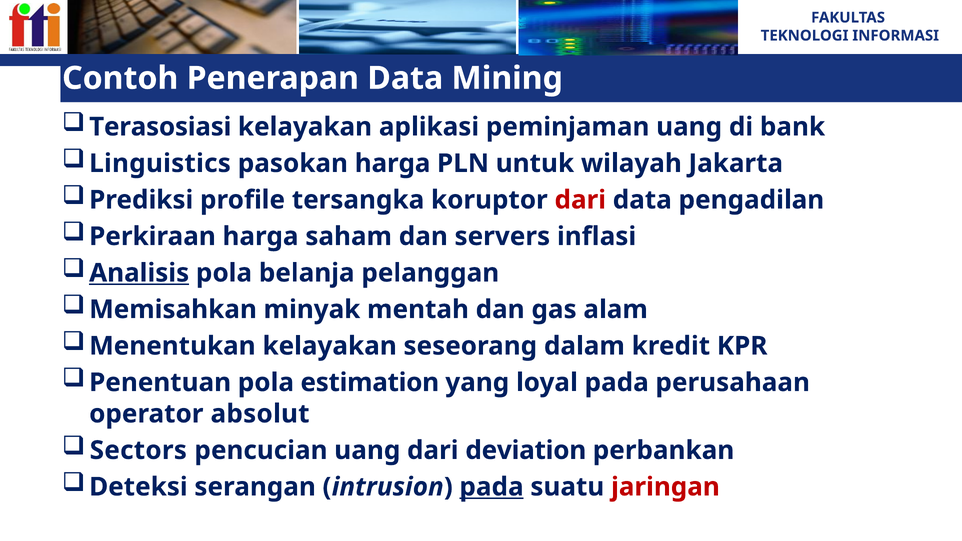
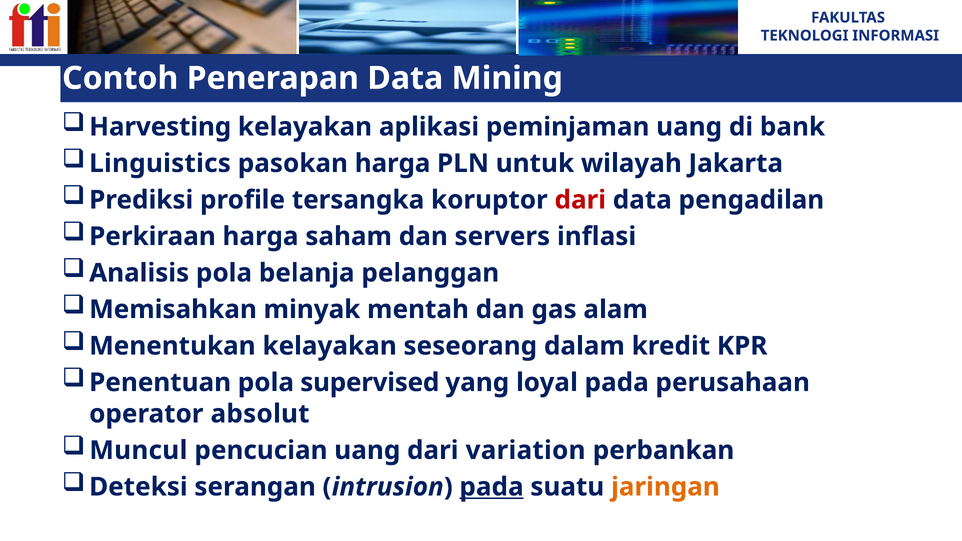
Terasosiasi: Terasosiasi -> Harvesting
Analisis underline: present -> none
estimation: estimation -> supervised
Sectors: Sectors -> Muncul
deviation: deviation -> variation
jaringan colour: red -> orange
